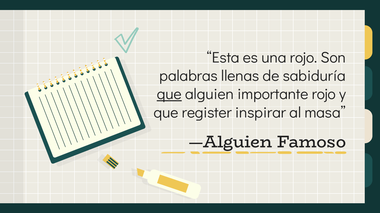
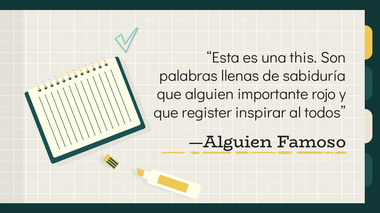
una rojo: rojo -> this
que at (169, 95) underline: present -> none
masa: masa -> todos
